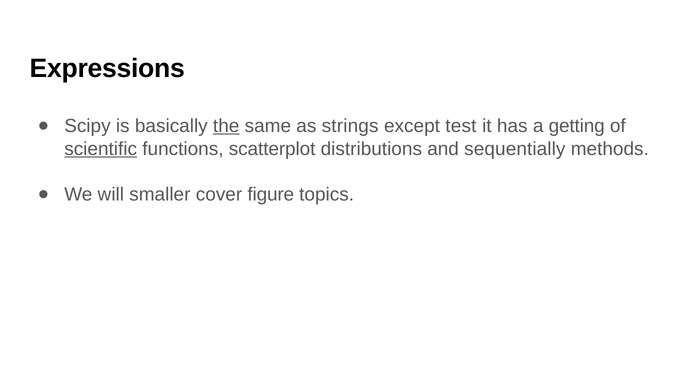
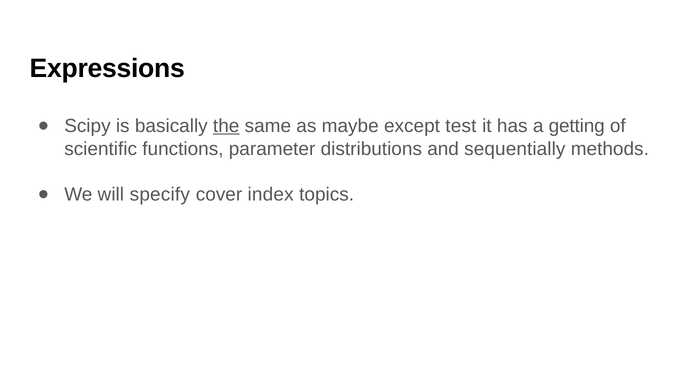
strings: strings -> maybe
scientific underline: present -> none
scatterplot: scatterplot -> parameter
smaller: smaller -> specify
figure: figure -> index
